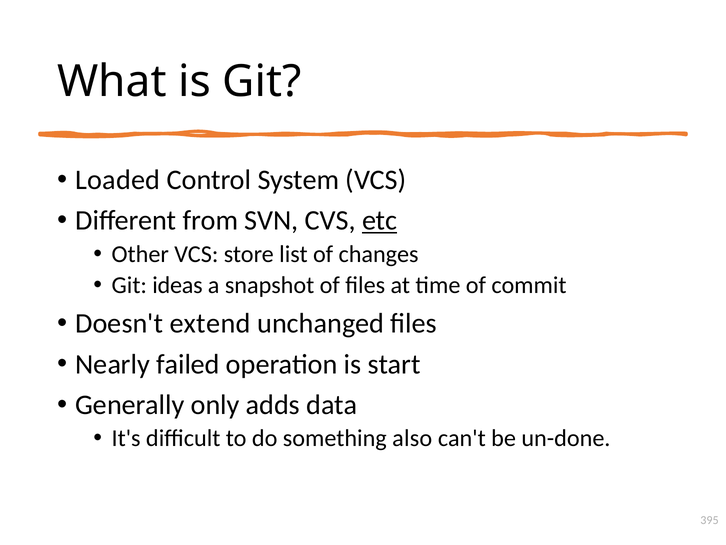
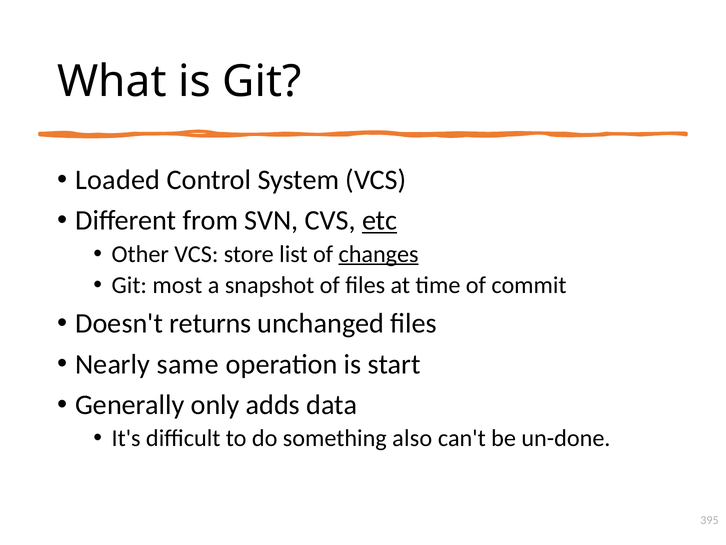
changes underline: none -> present
ideas: ideas -> most
extend: extend -> returns
failed: failed -> same
